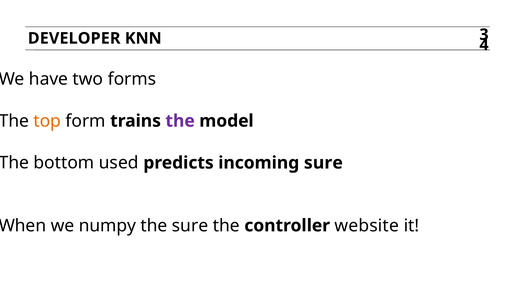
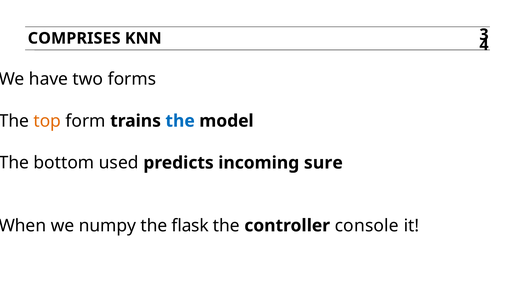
DEVELOPER: DEVELOPER -> COMPRISES
the at (180, 121) colour: purple -> blue
the sure: sure -> flask
website: website -> console
